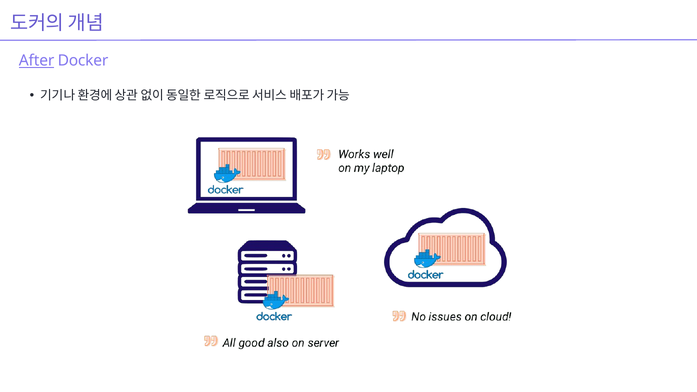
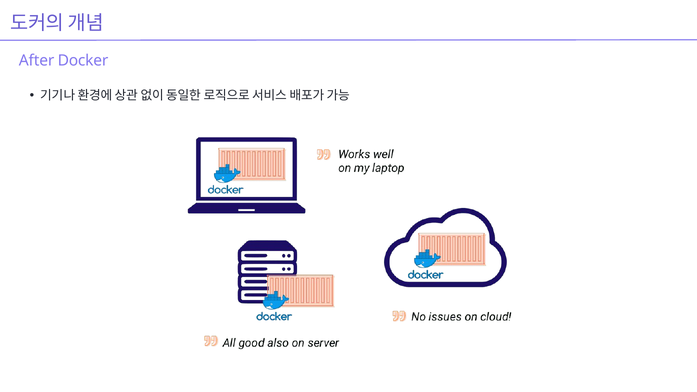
After underline: present -> none
